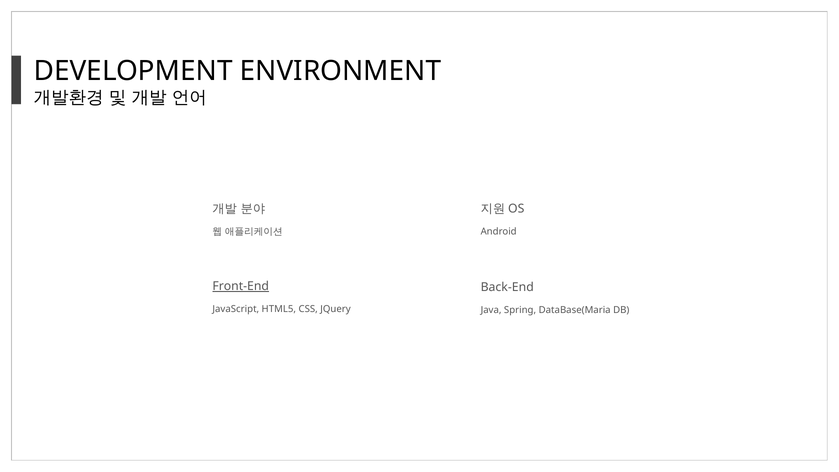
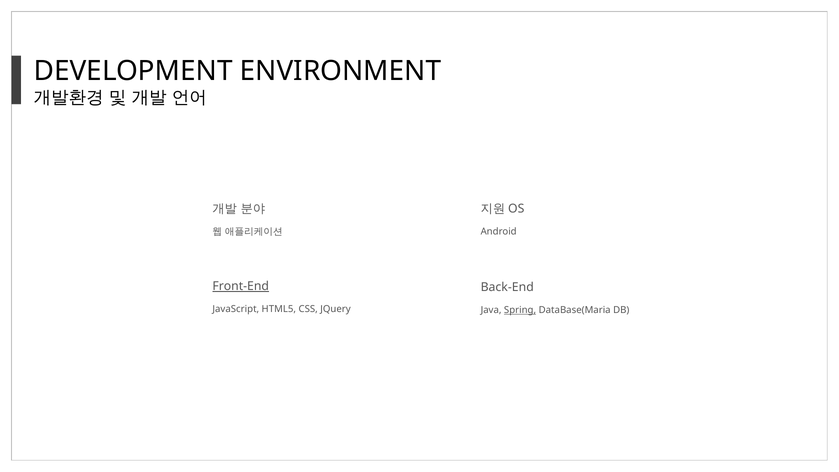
Spring underline: none -> present
